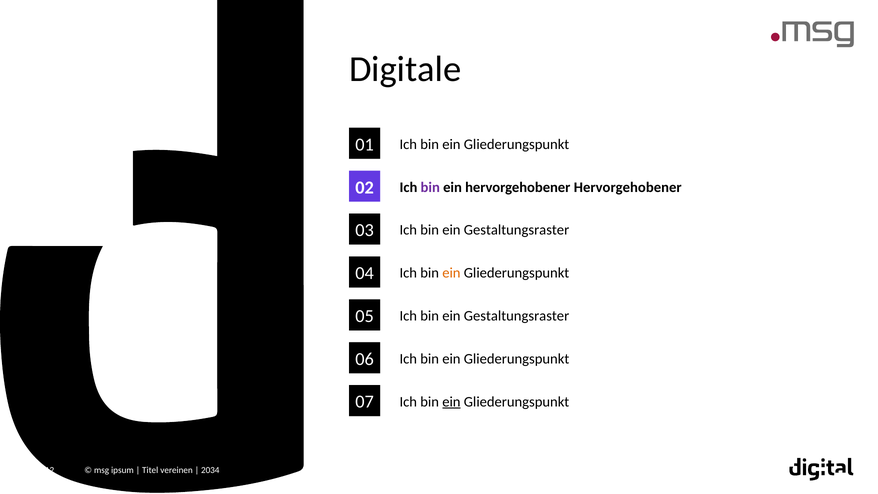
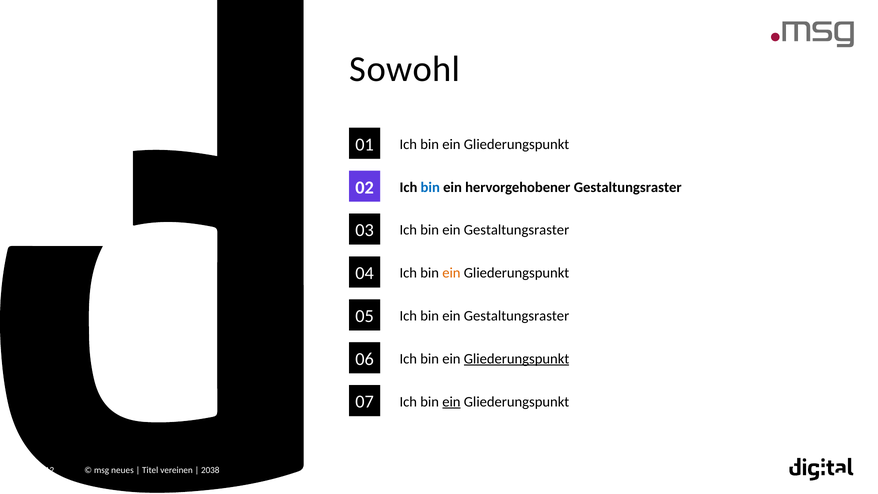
Digitale: Digitale -> Sowohl
bin at (430, 187) colour: purple -> blue
hervorgehobener Hervorgehobener: Hervorgehobener -> Gestaltungsraster
Gliederungspunkt at (517, 359) underline: none -> present
ipsum: ipsum -> neues
2034: 2034 -> 2038
